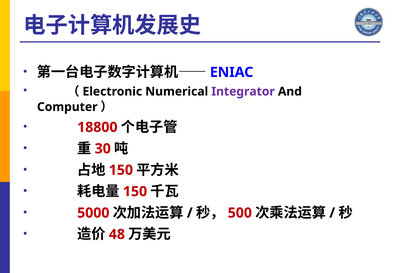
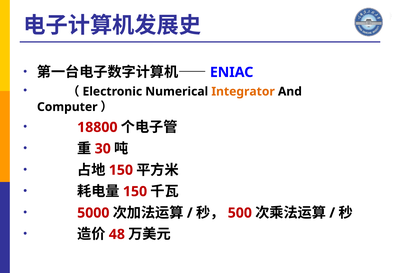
Integrator colour: purple -> orange
